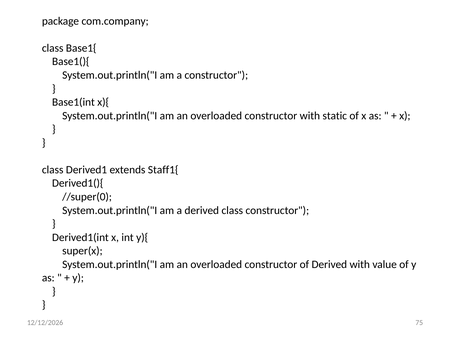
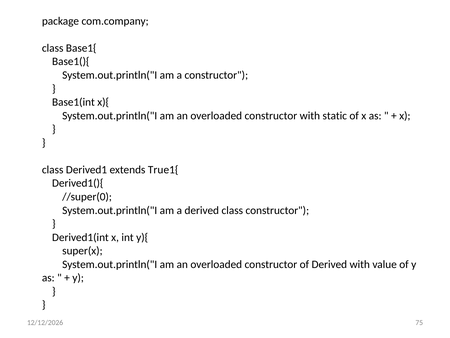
Staff1{: Staff1{ -> True1{
